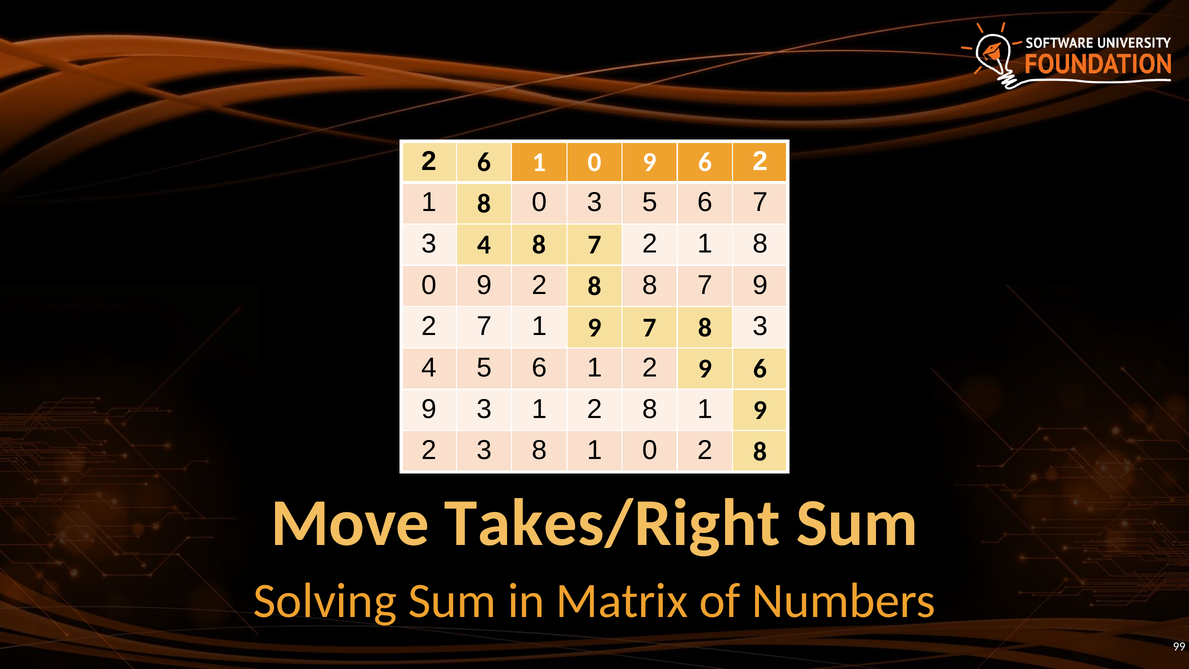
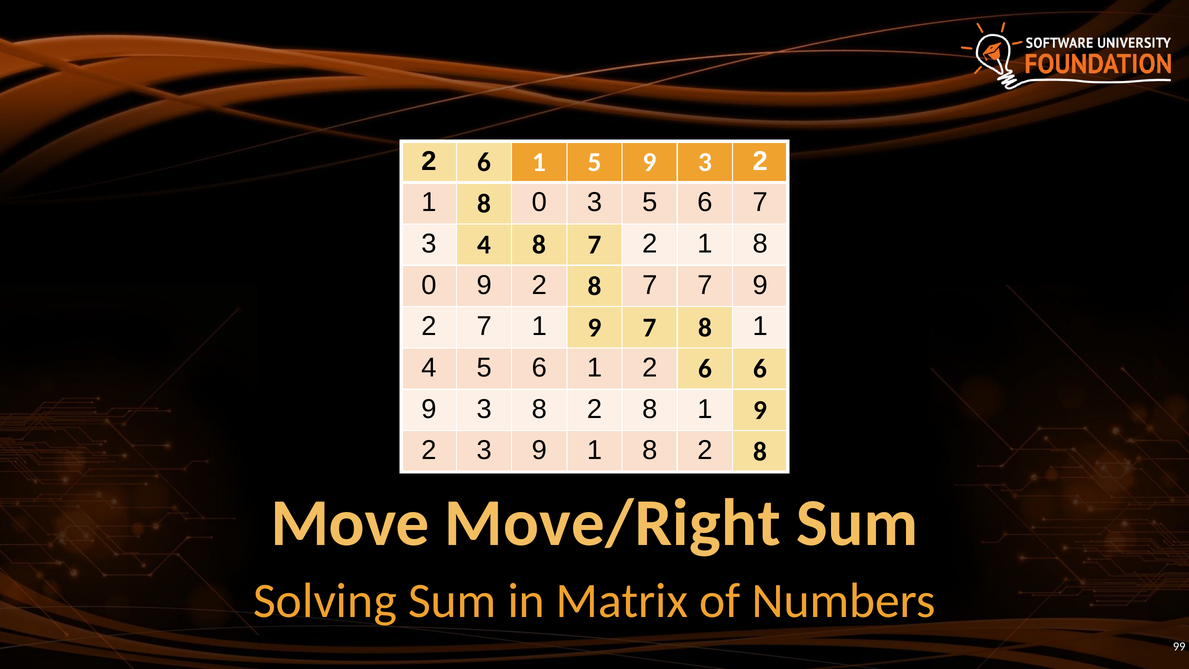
6 1 0: 0 -> 5
6 at (705, 162): 6 -> 3
2 8 8: 8 -> 7
7 8 3: 3 -> 1
1 2 9: 9 -> 6
3 1: 1 -> 8
3 8: 8 -> 9
0 at (650, 450): 0 -> 8
Takes/Right: Takes/Right -> Move/Right
